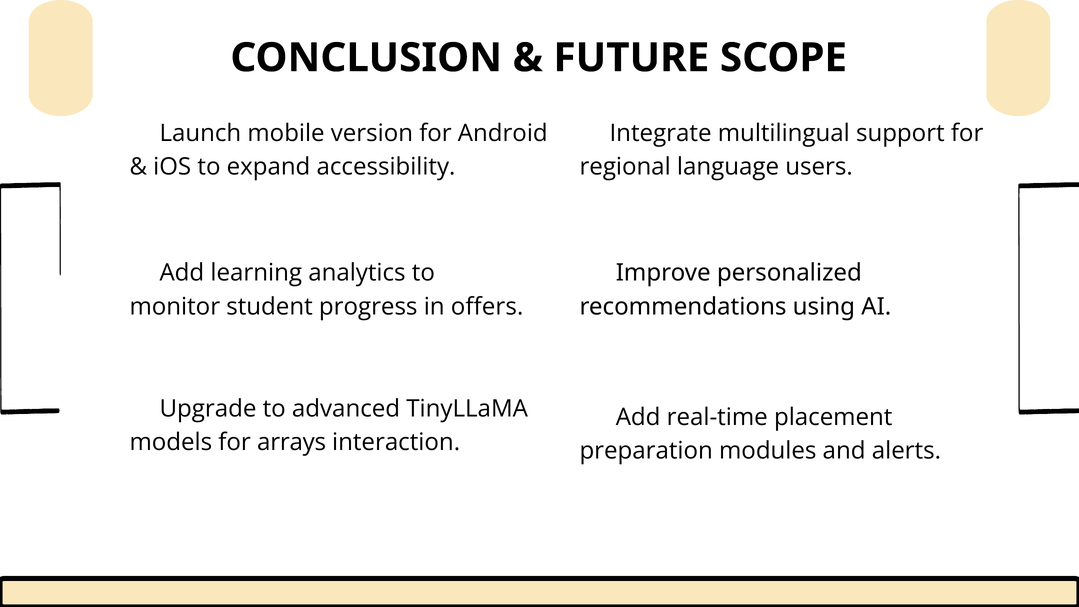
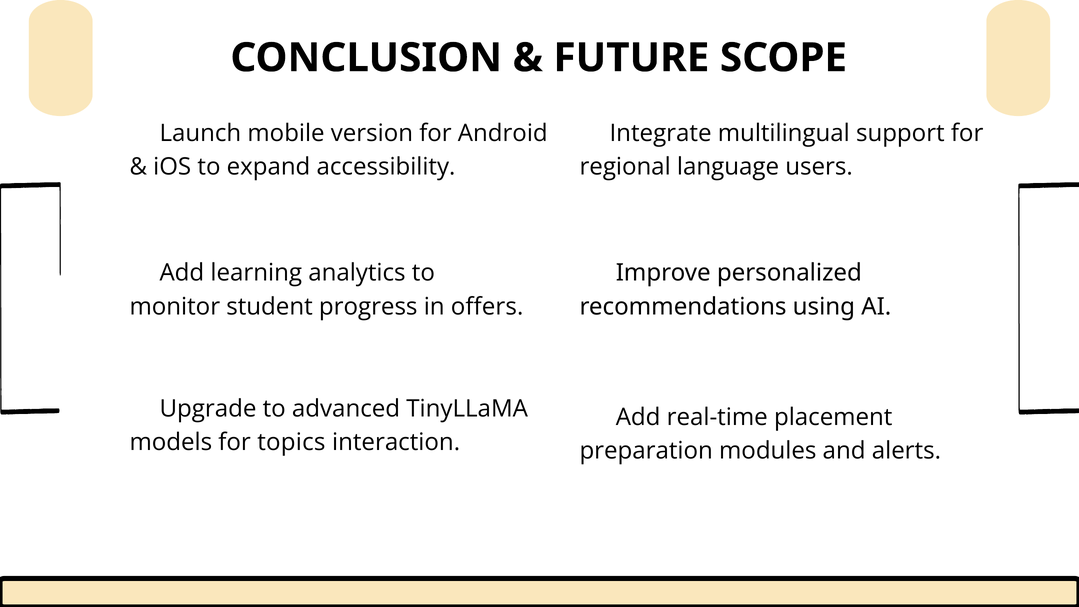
arrays: arrays -> topics
